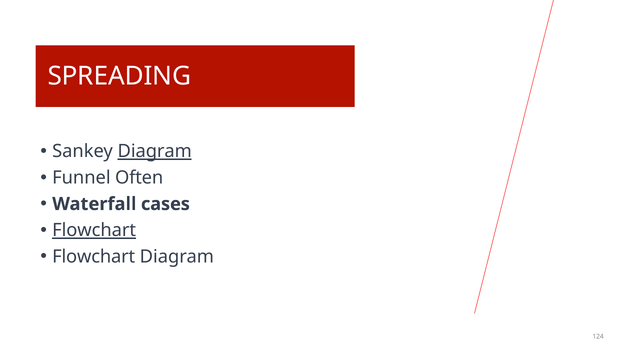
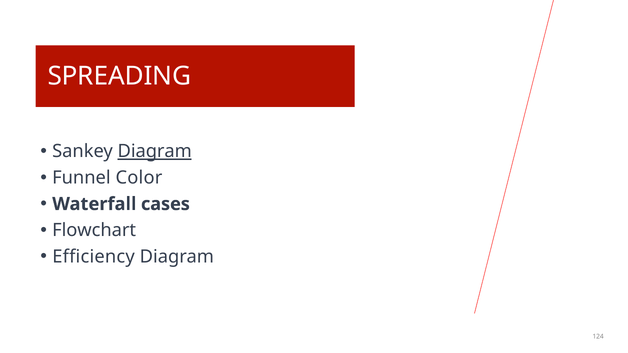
Often: Often -> Color
Flowchart at (94, 230) underline: present -> none
Flowchart at (94, 257): Flowchart -> Efficiency
